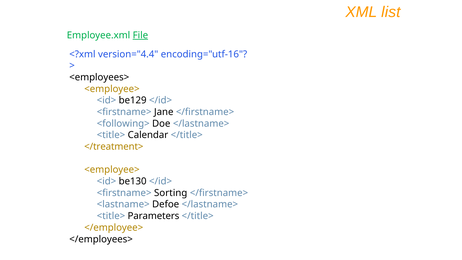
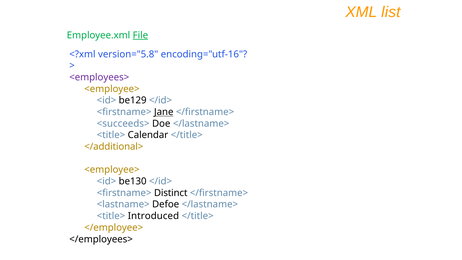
version="4.4: version="4.4 -> version="5.8
<employees> colour: black -> purple
Jane underline: none -> present
<following>: <following> -> <succeeds>
</treatment>: </treatment> -> </additional>
Sorting: Sorting -> Distinct
Parameters: Parameters -> Introduced
